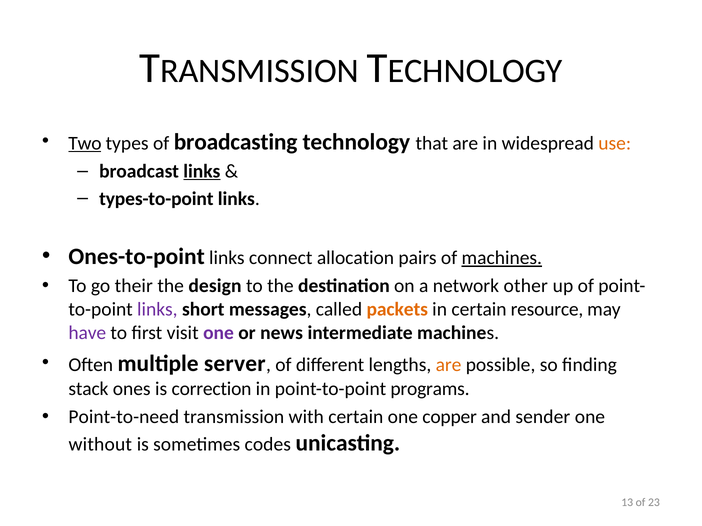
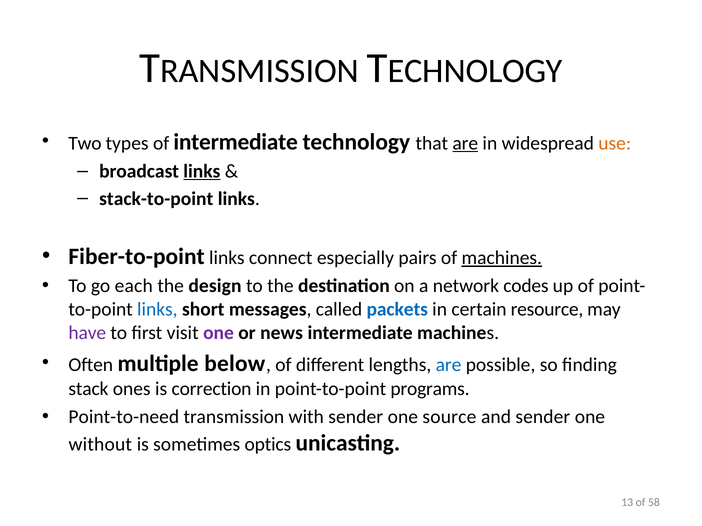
Two underline: present -> none
of broadcasting: broadcasting -> intermediate
are at (465, 143) underline: none -> present
types-to-point: types-to-point -> stack-to-point
Ones-to-point: Ones-to-point -> Fiber-to-point
allocation: allocation -> especially
their: their -> each
other: other -> codes
links at (157, 310) colour: purple -> blue
packets colour: orange -> blue
server: server -> below
are at (449, 365) colour: orange -> blue
with certain: certain -> sender
copper: copper -> source
codes: codes -> optics
23: 23 -> 58
